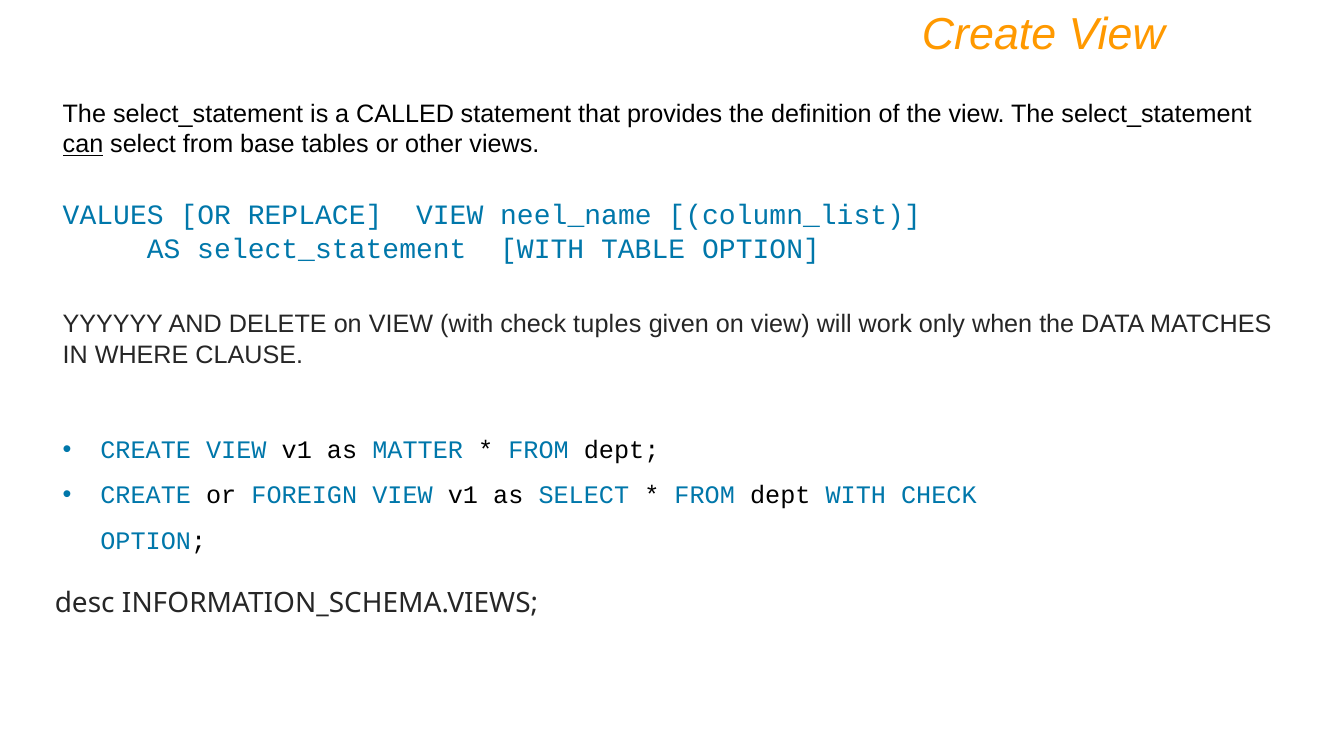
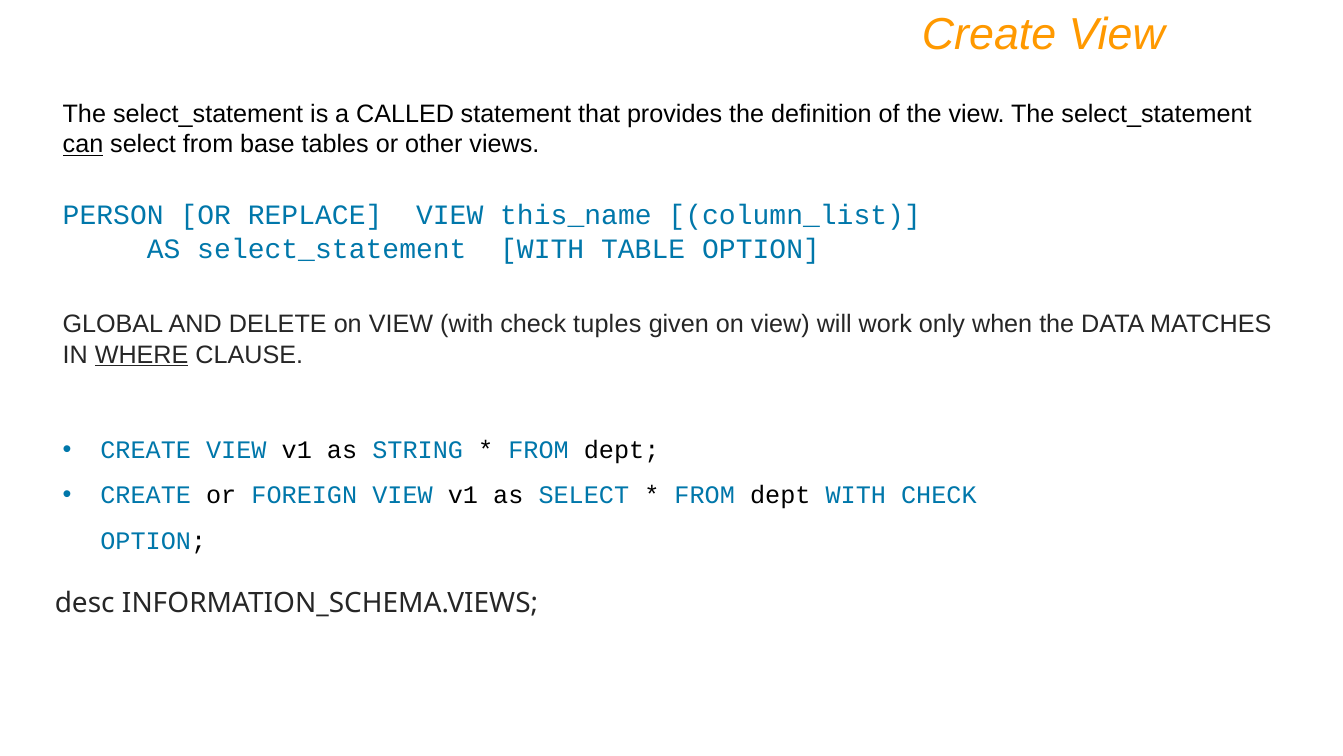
VALUES: VALUES -> PERSON
neel_name: neel_name -> this_name
YYYYYY: YYYYYY -> GLOBAL
WHERE underline: none -> present
MATTER: MATTER -> STRING
